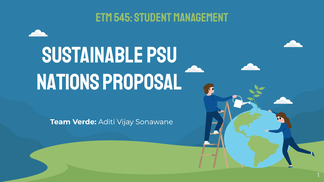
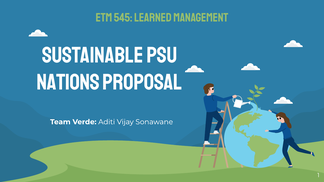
student: student -> learned
